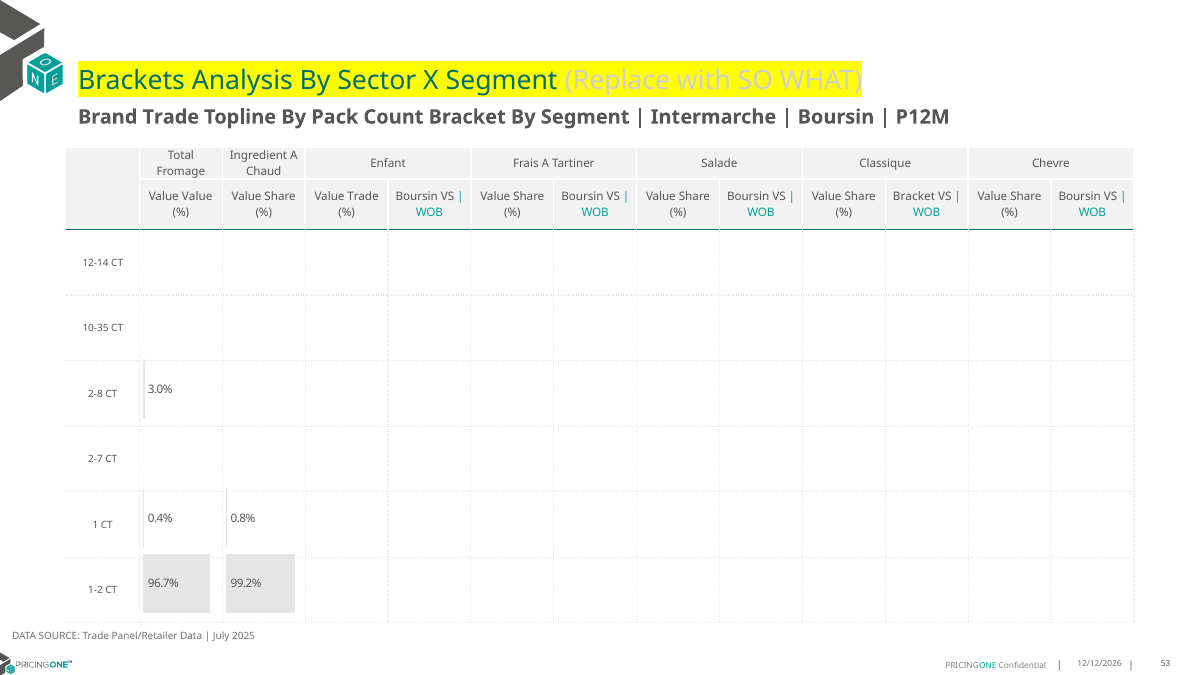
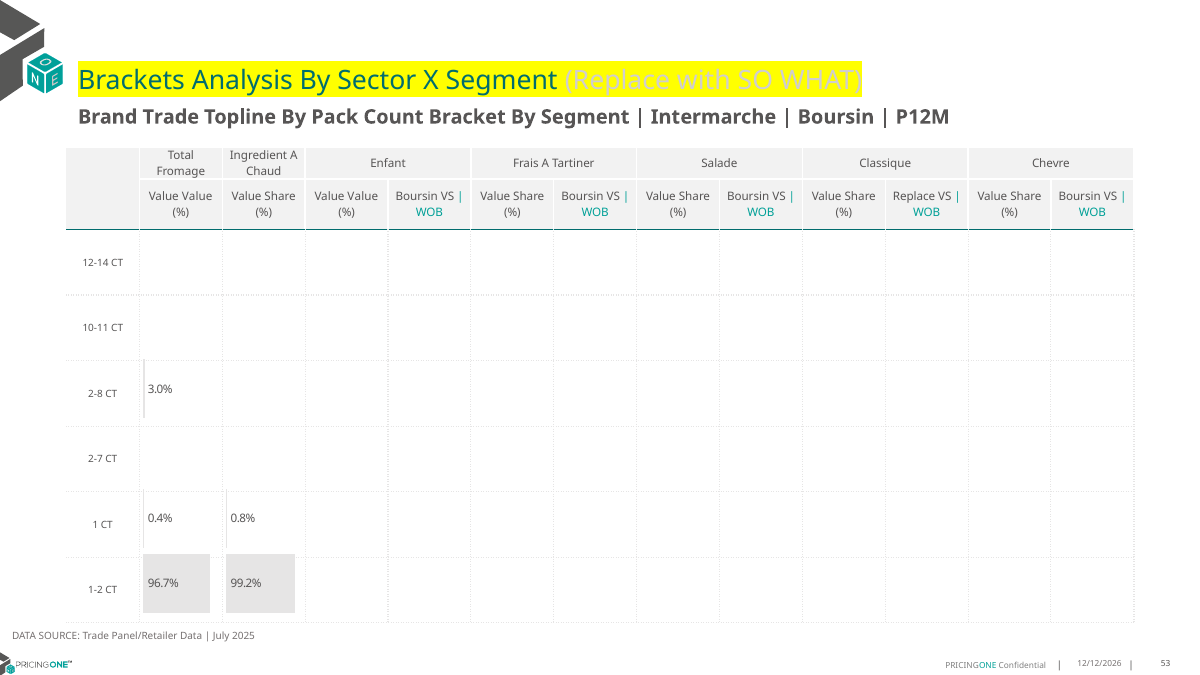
Trade at (363, 197): Trade -> Value
Bracket at (914, 197): Bracket -> Replace
10-35: 10-35 -> 10-11
